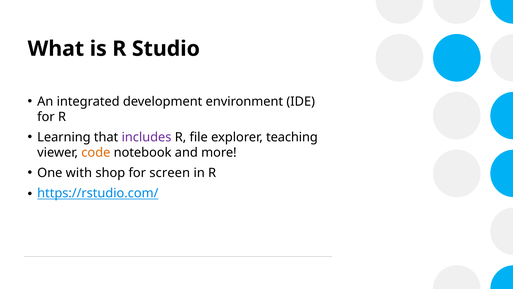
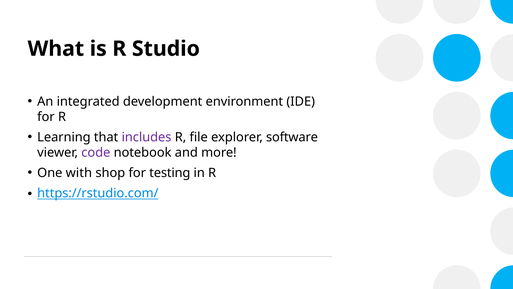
teaching: teaching -> software
code colour: orange -> purple
screen: screen -> testing
